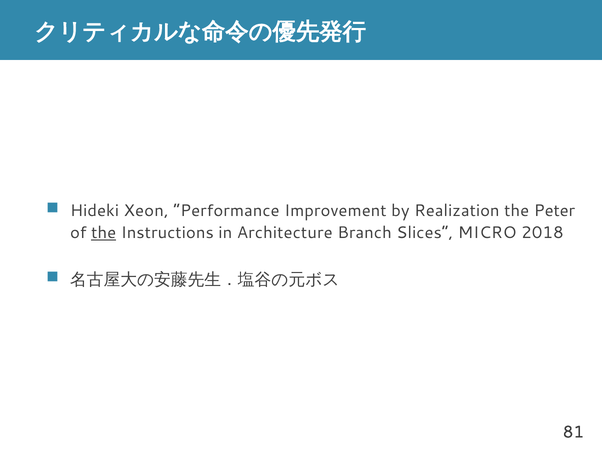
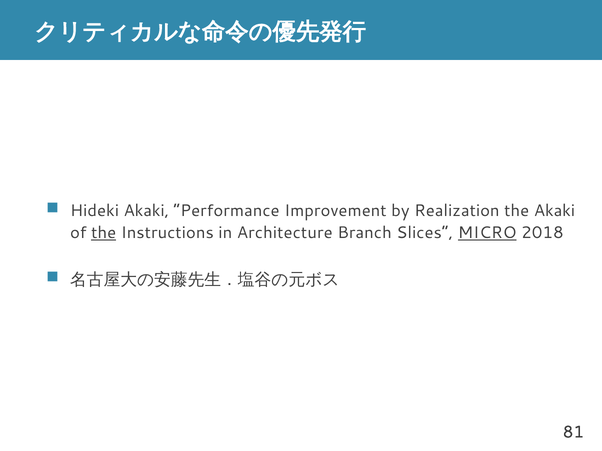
Hideki Xeon: Xeon -> Akaki
the Peter: Peter -> Akaki
MICRO underline: none -> present
